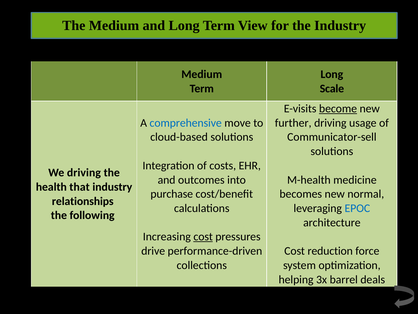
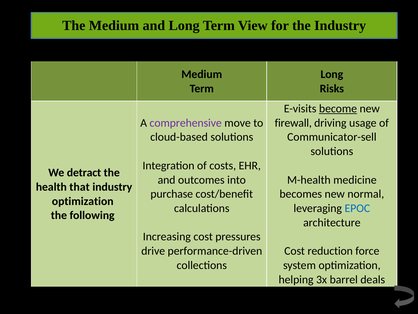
Scale: Scale -> Risks
comprehensive colour: blue -> purple
further: further -> firewall
We driving: driving -> detract
relationships at (83, 201): relationships -> optimization
cost at (203, 236) underline: present -> none
